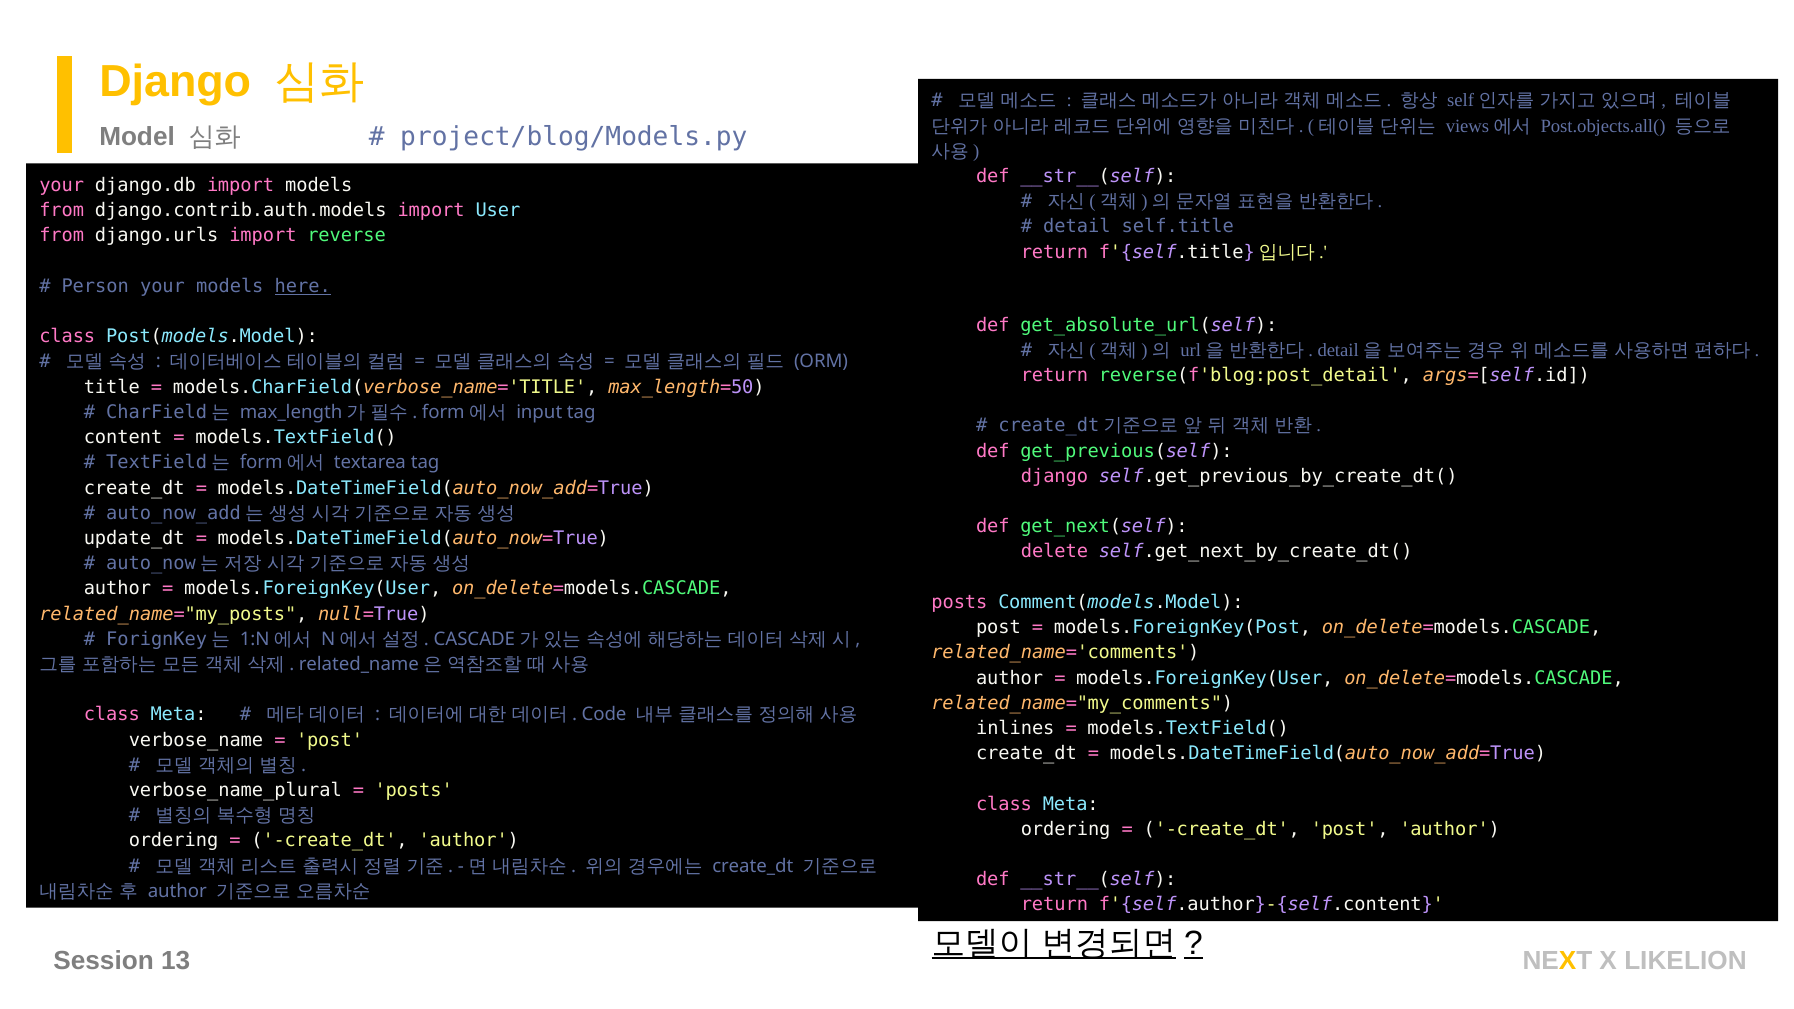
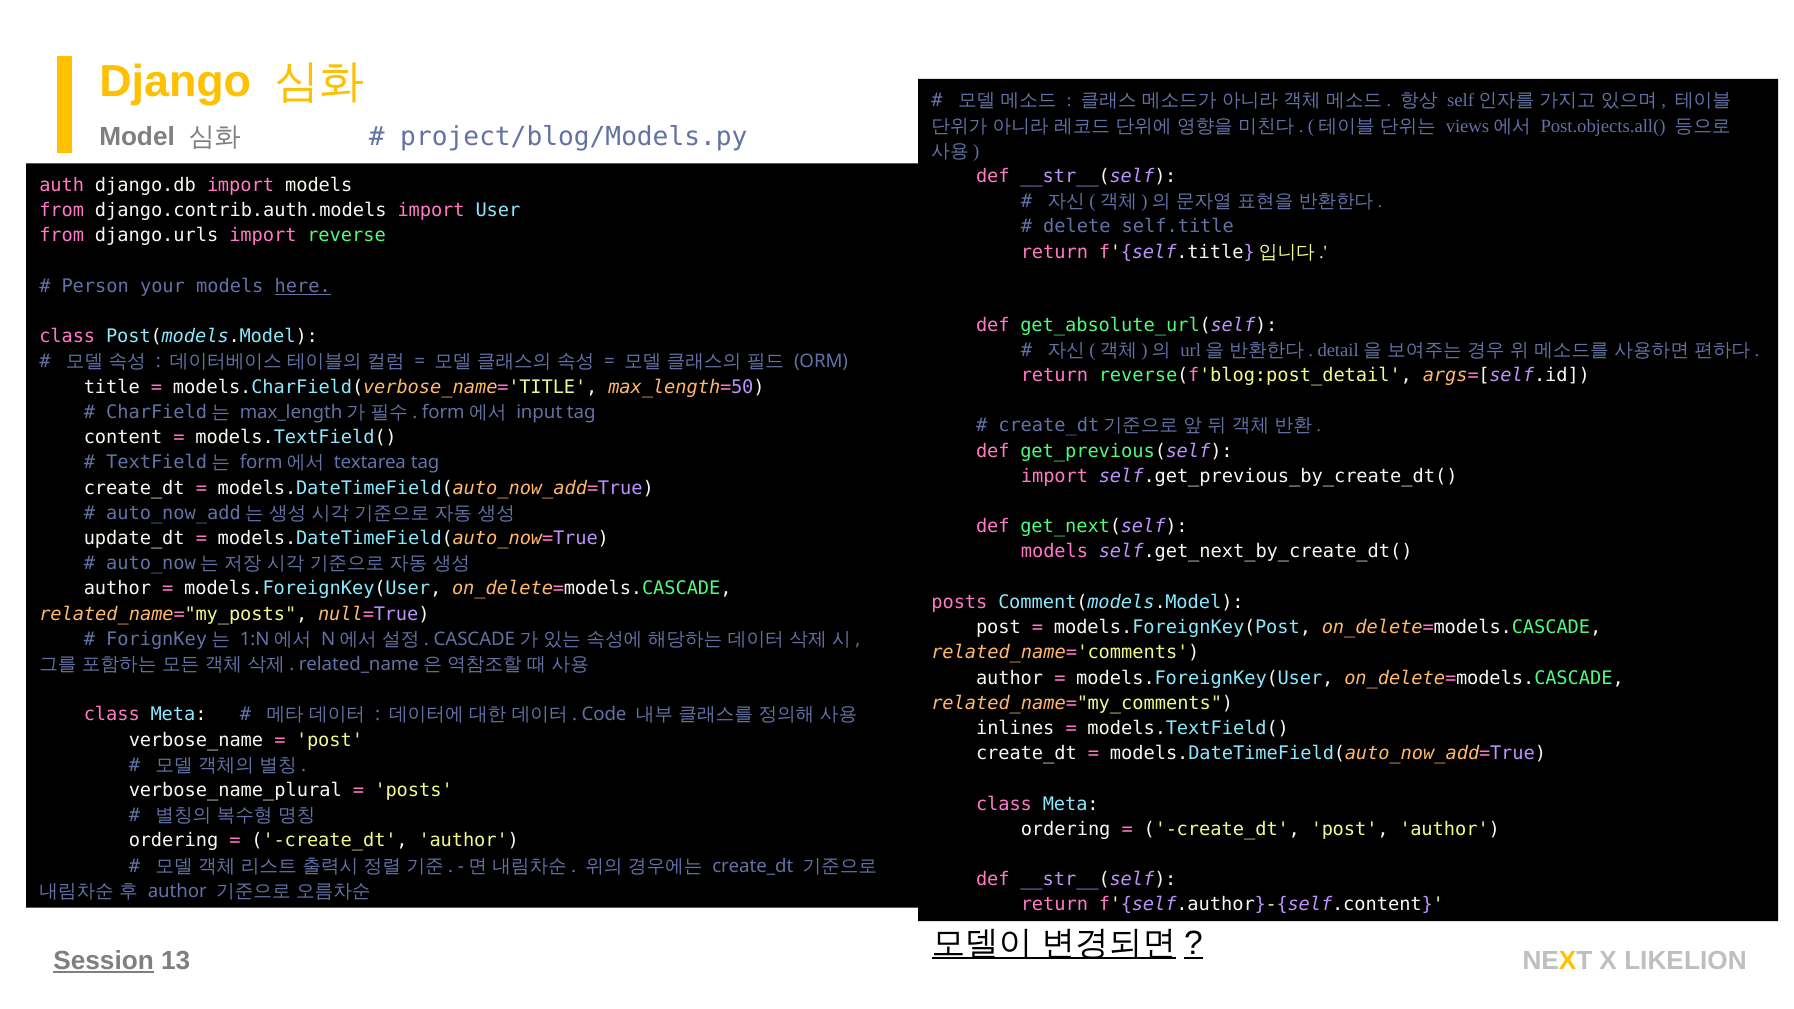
your at (62, 185): your -> auth
detail: detail -> delete
django at (1055, 476): django -> import
delete at (1055, 552): delete -> models
Session underline: none -> present
